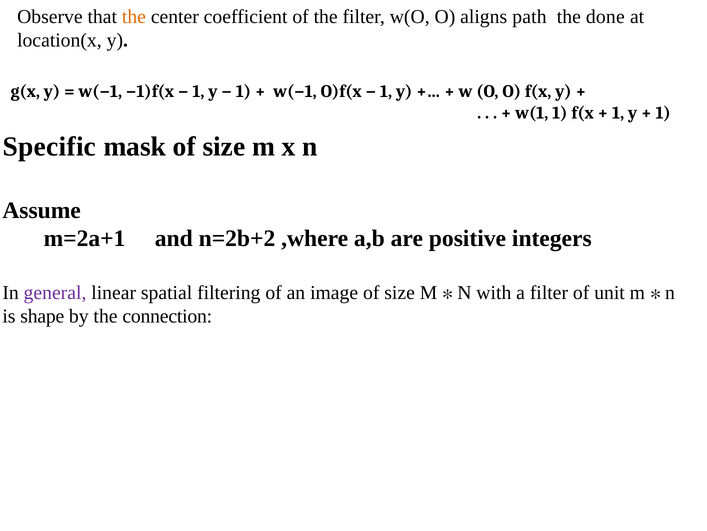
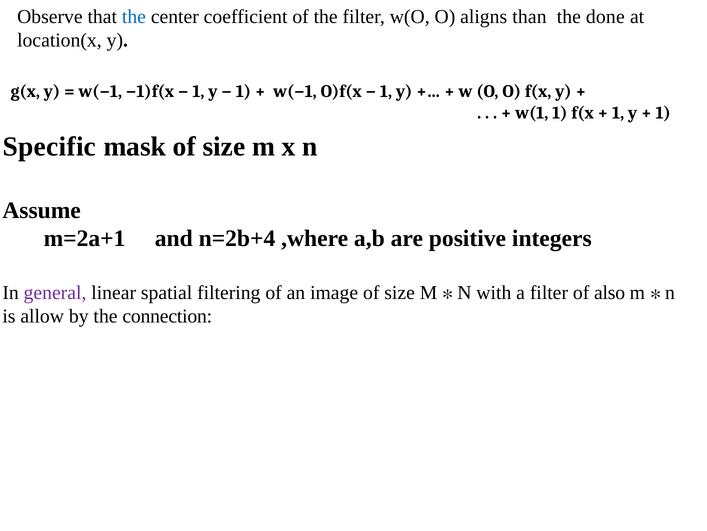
the at (134, 17) colour: orange -> blue
path: path -> than
n=2b+2: n=2b+2 -> n=2b+4
unit: unit -> also
shape: shape -> allow
